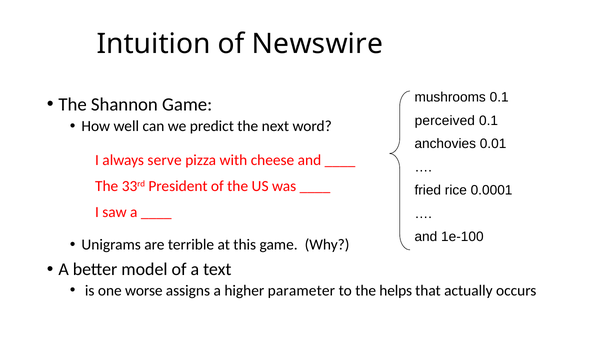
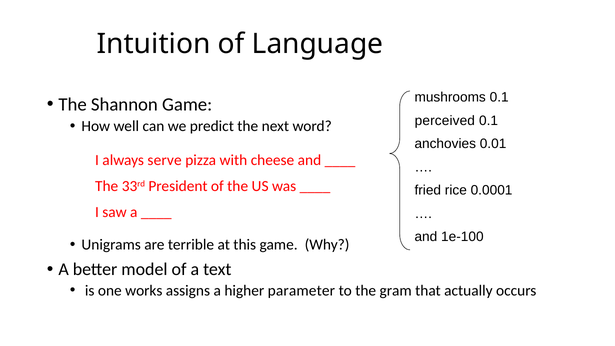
Newswire: Newswire -> Language
worse: worse -> works
helps: helps -> gram
